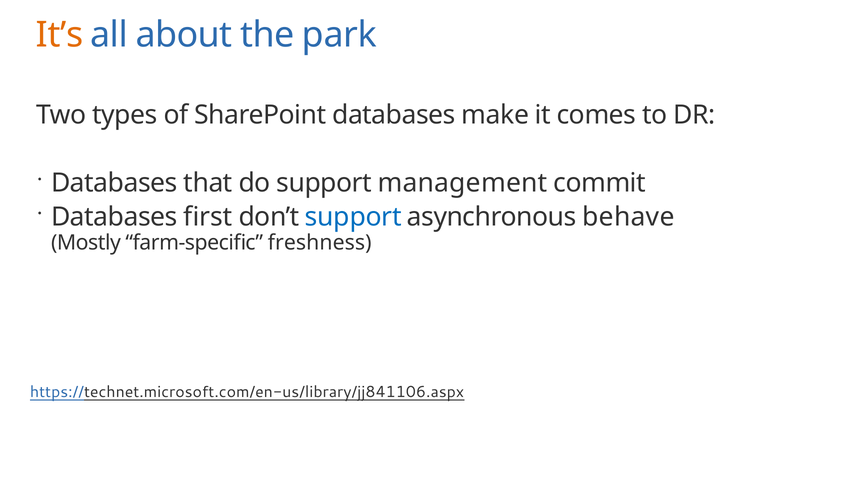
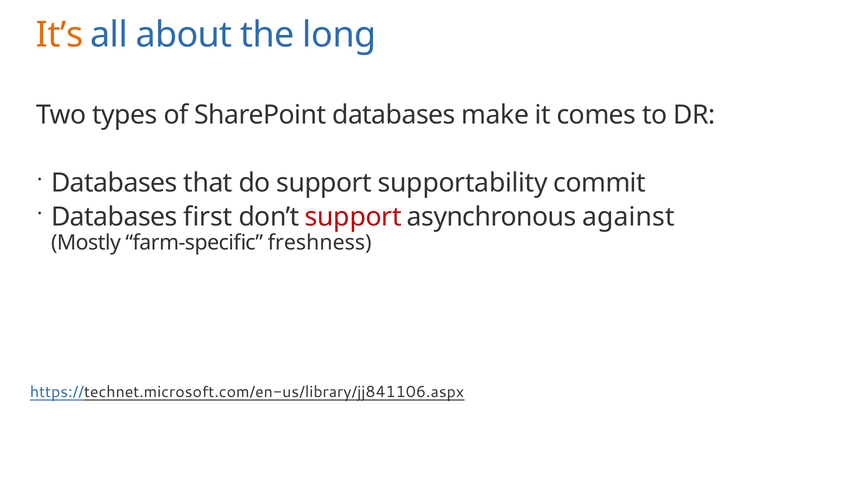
park: park -> long
management: management -> supportability
support at (353, 217) colour: blue -> red
behave: behave -> against
